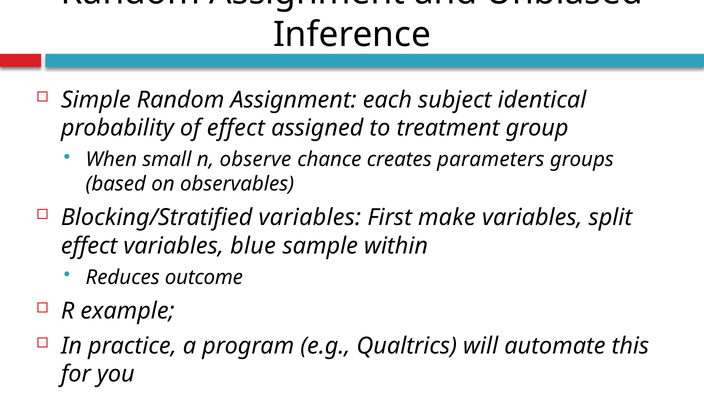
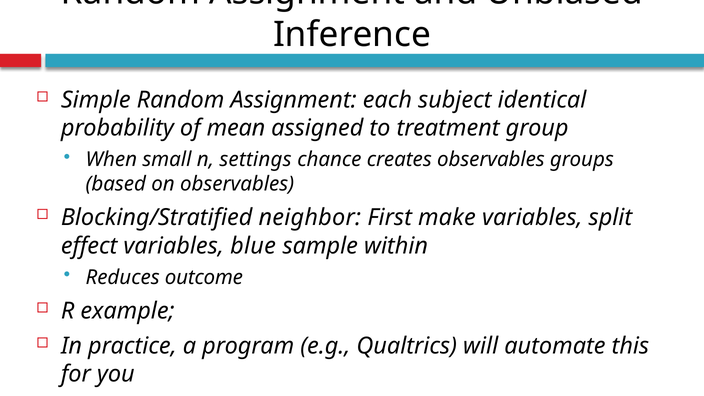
of effect: effect -> mean
observe: observe -> settings
creates parameters: parameters -> observables
Blocking/Stratified variables: variables -> neighbor
